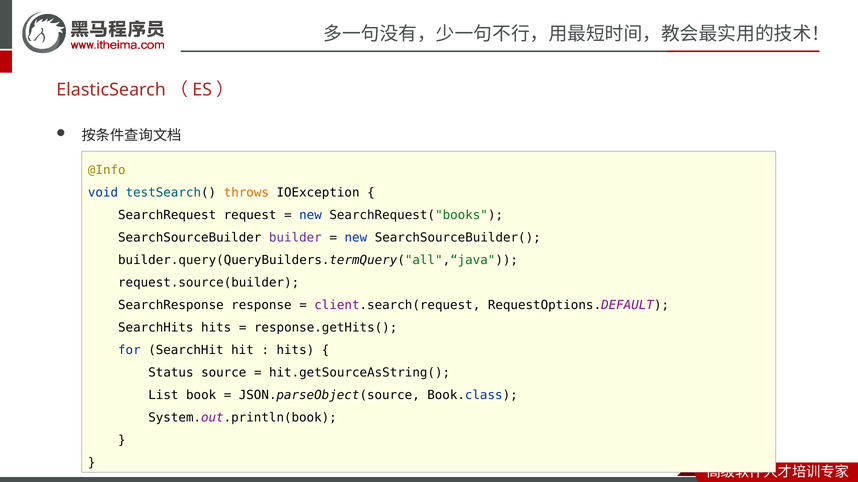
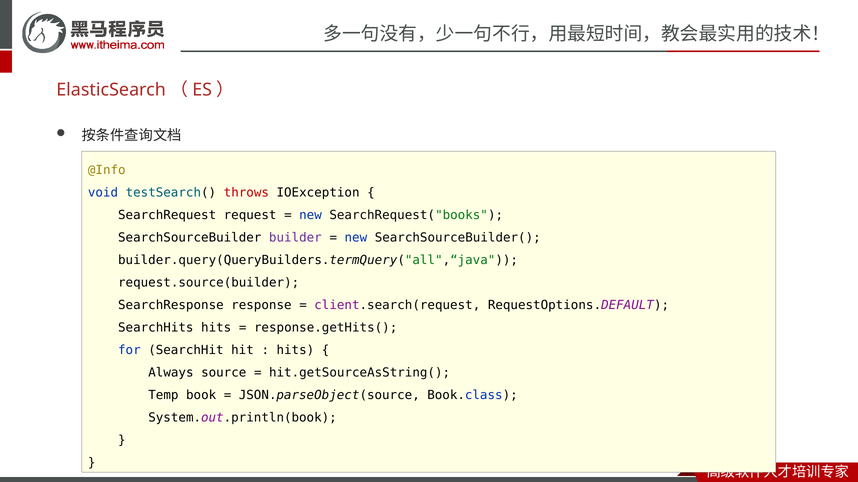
throws colour: orange -> red
Status: Status -> Always
List: List -> Temp
